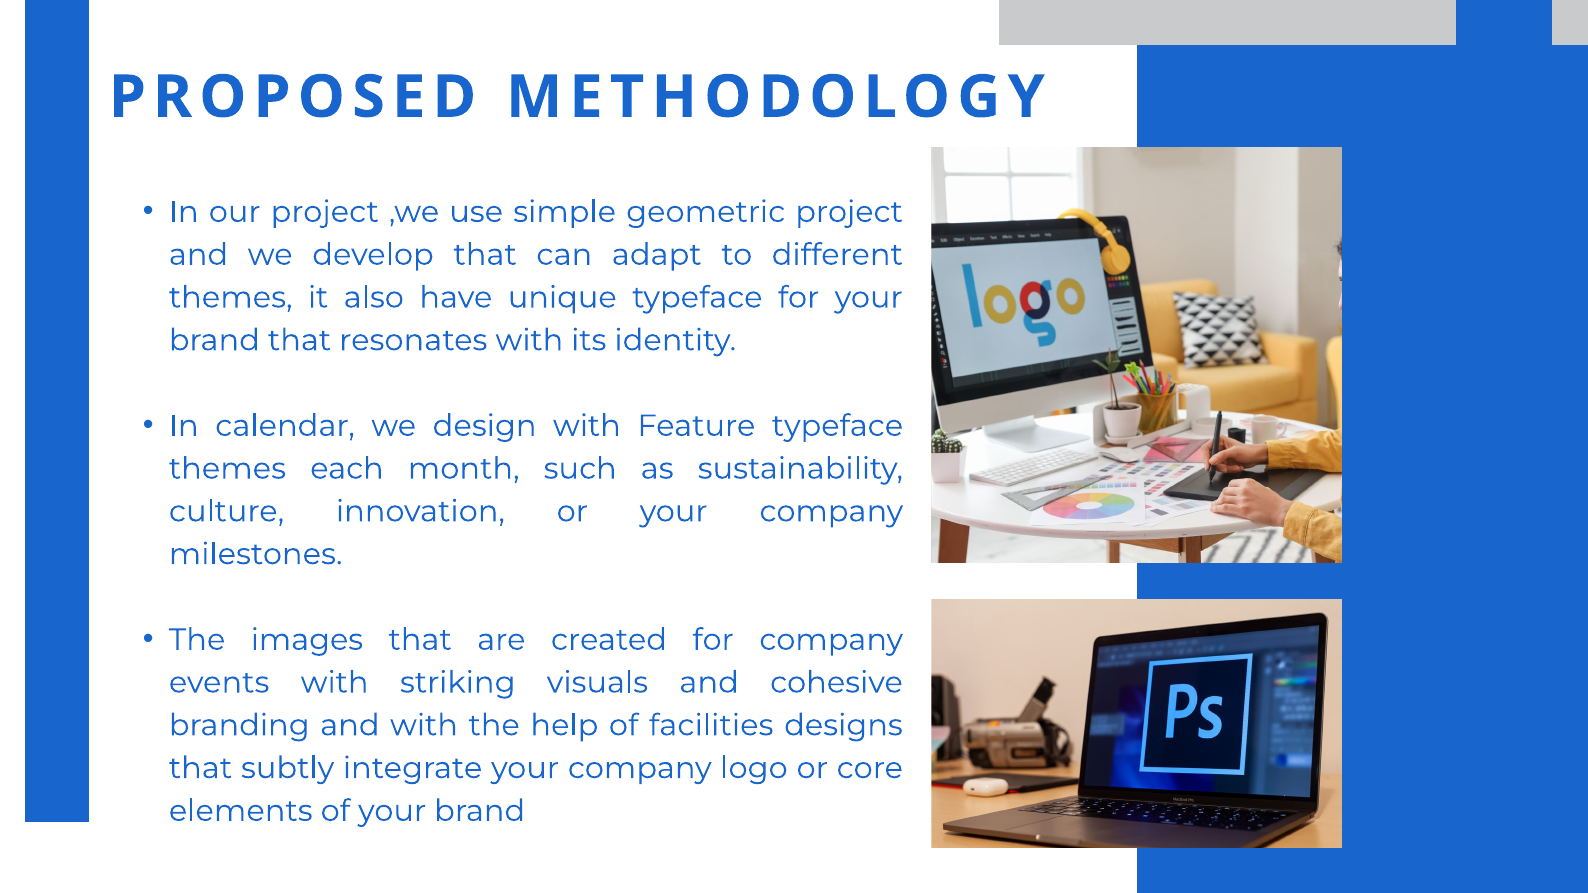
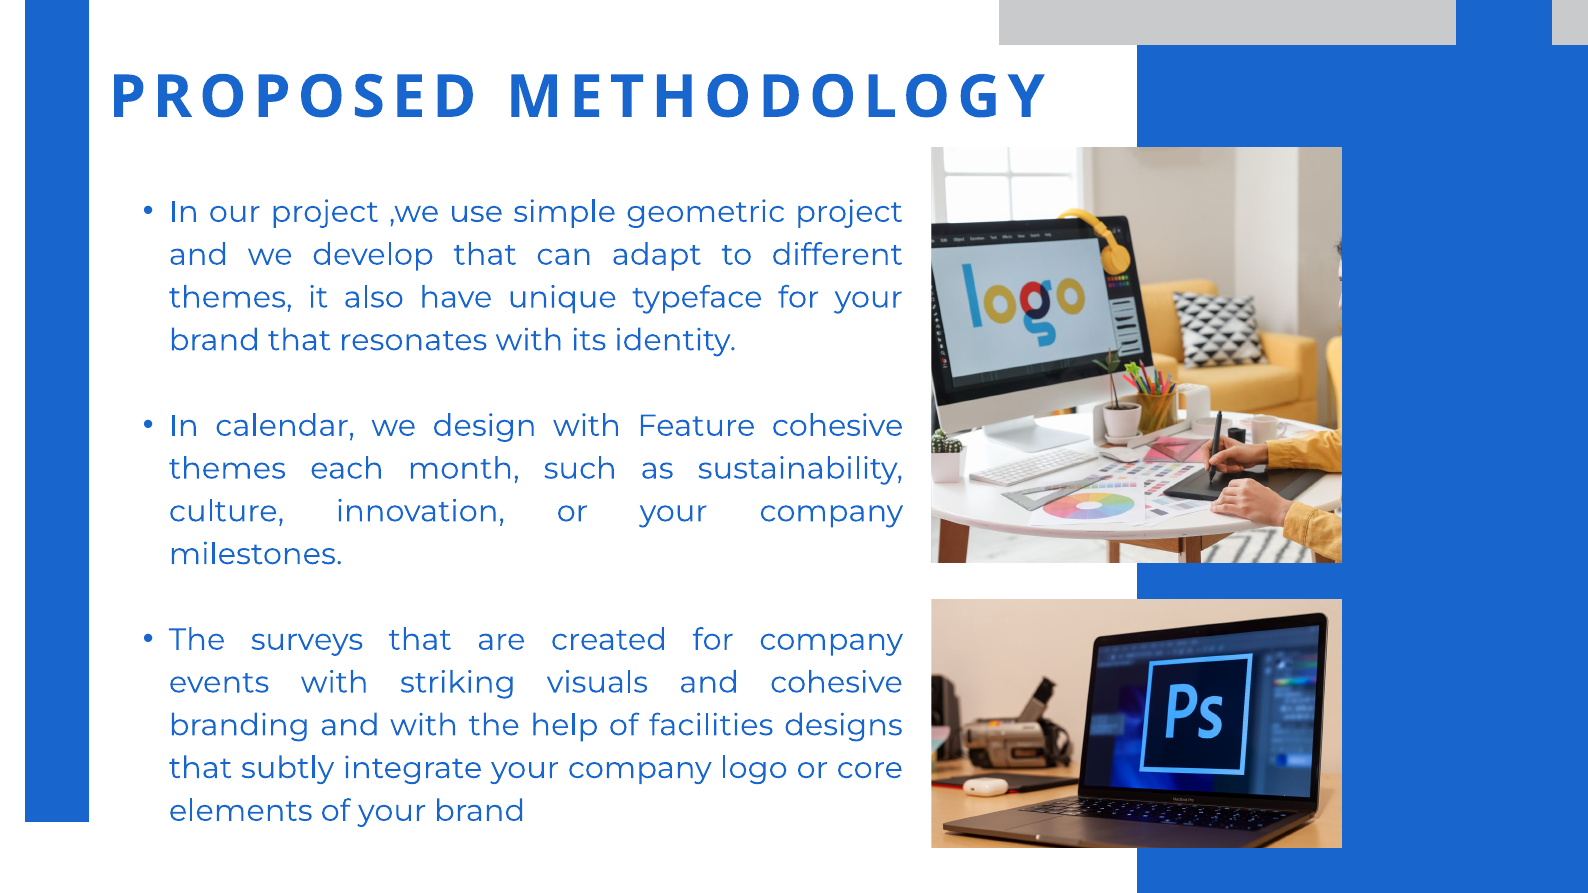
Feature typeface: typeface -> cohesive
images: images -> surveys
